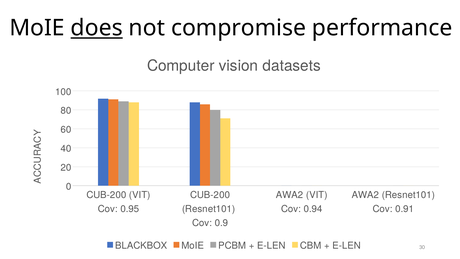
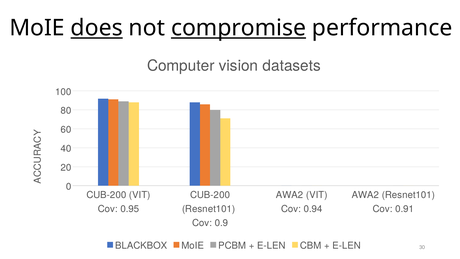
compromise underline: none -> present
